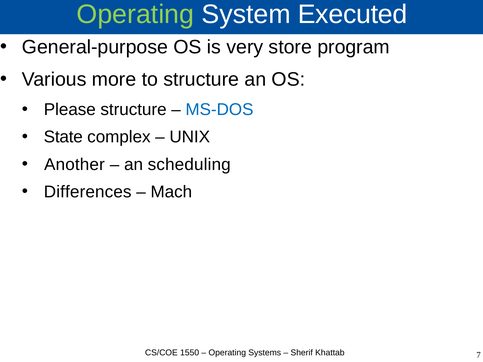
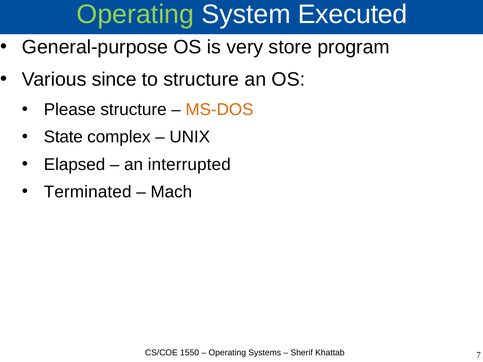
more: more -> since
MS-DOS colour: blue -> orange
Another: Another -> Elapsed
scheduling: scheduling -> interrupted
Differences: Differences -> Terminated
